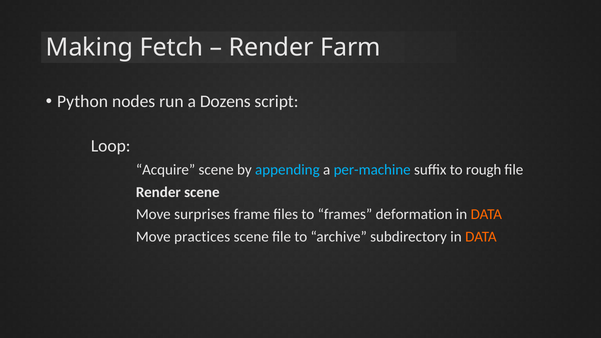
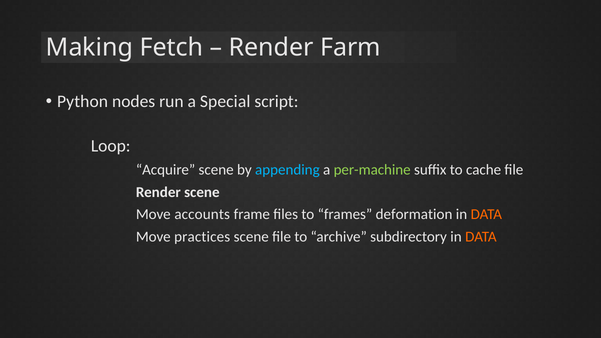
Dozens: Dozens -> Special
per-machine colour: light blue -> light green
rough: rough -> cache
surprises: surprises -> accounts
